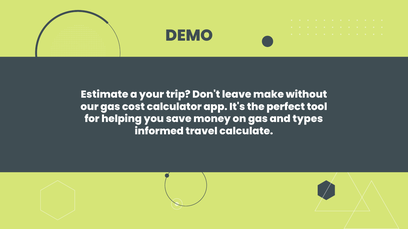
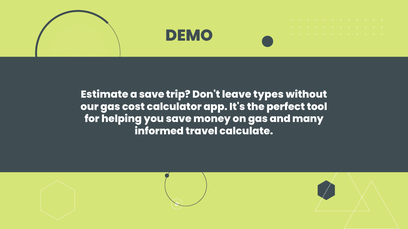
a your: your -> save
make: make -> types
types: types -> many
